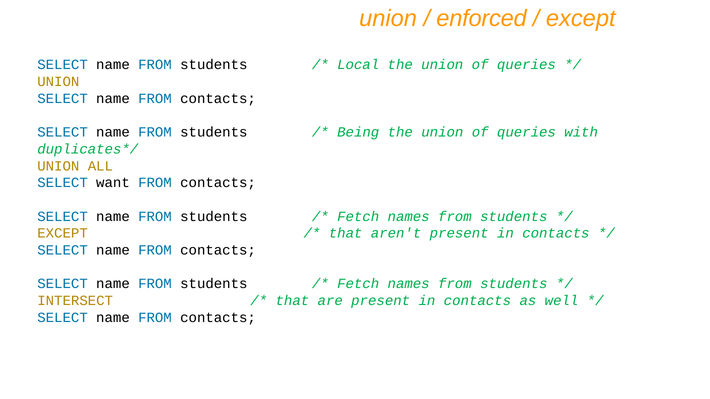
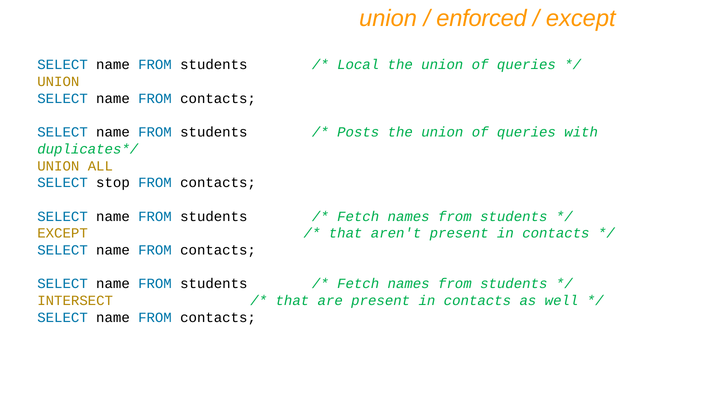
Being: Being -> Posts
want: want -> stop
